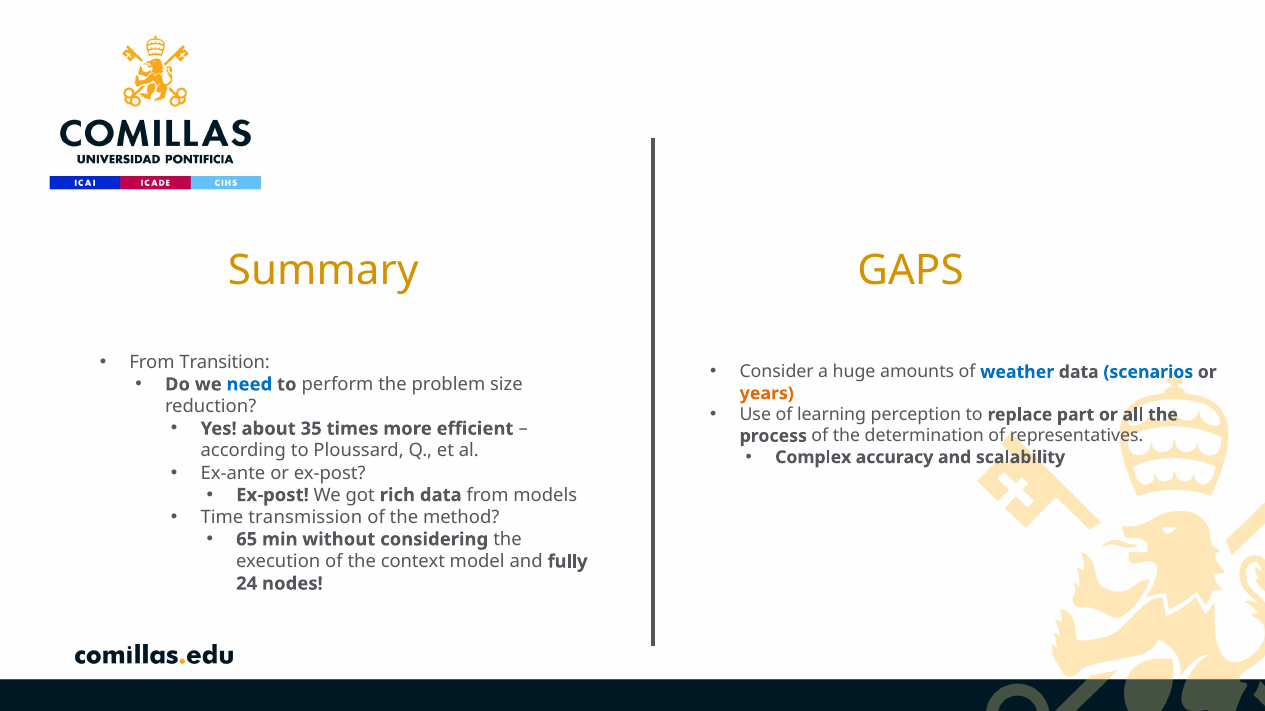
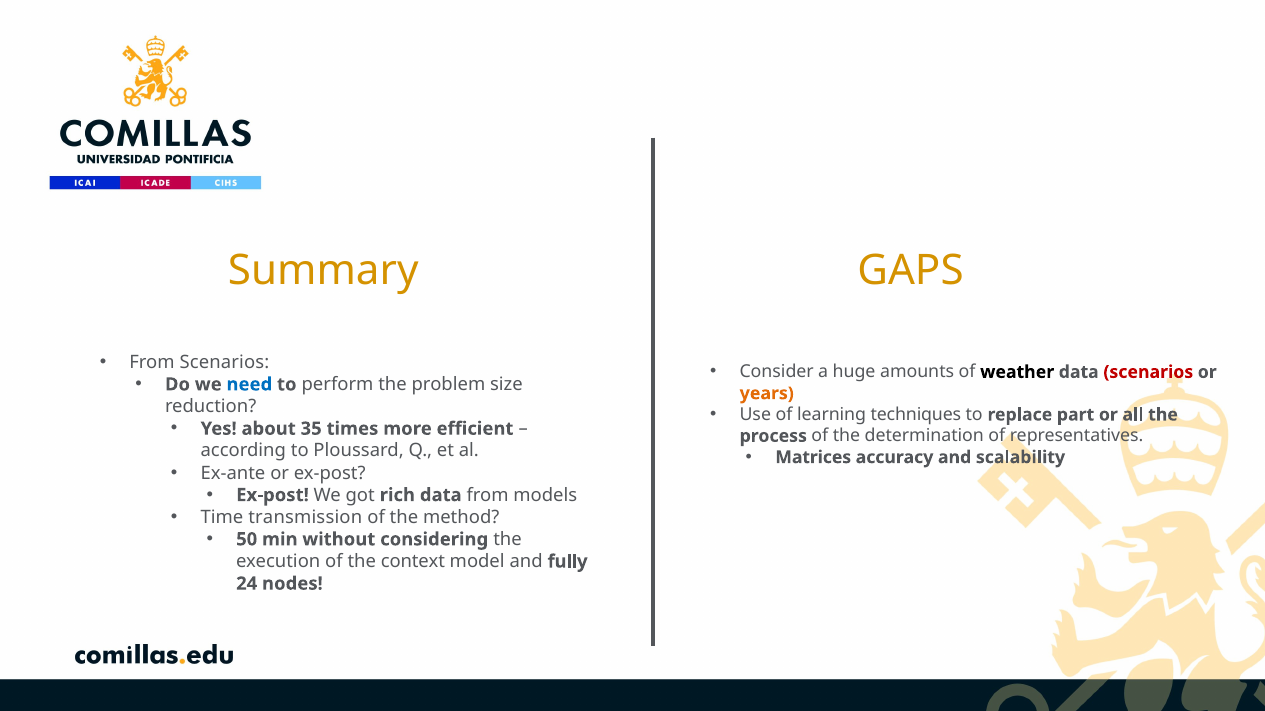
From Transition: Transition -> Scenarios
weather colour: blue -> black
scenarios at (1148, 372) colour: blue -> red
perception: perception -> techniques
Complex: Complex -> Matrices
65: 65 -> 50
